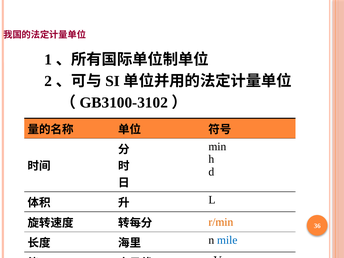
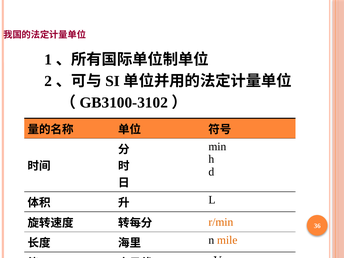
mile colour: blue -> orange
